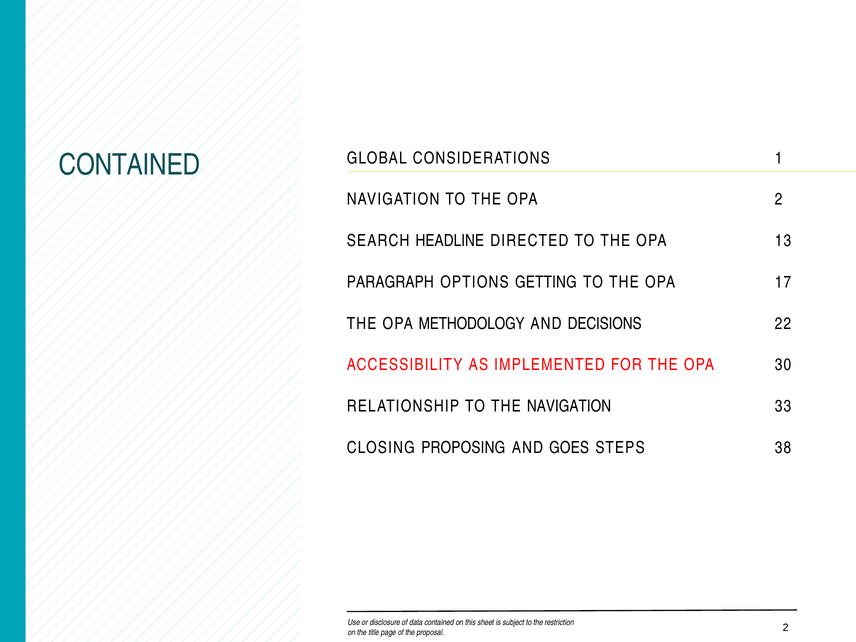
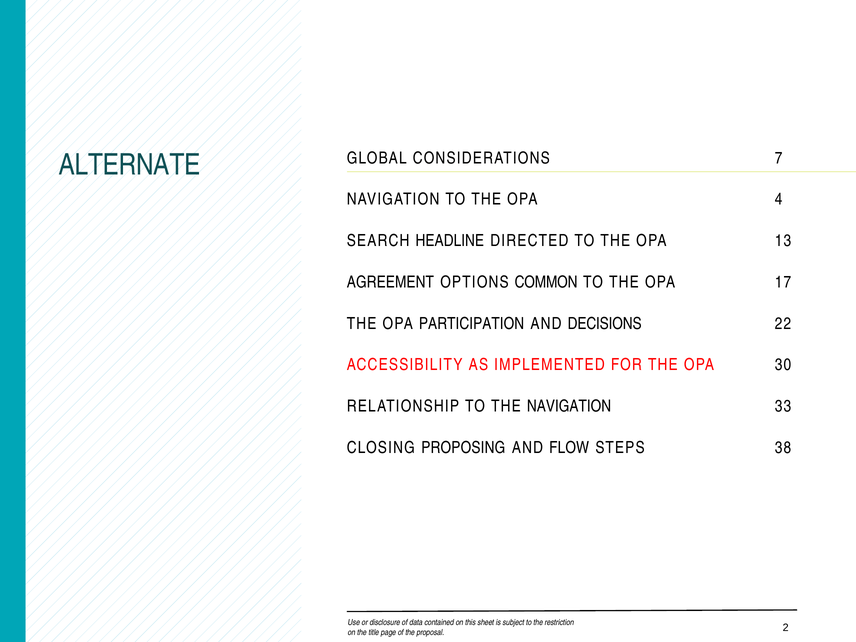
CONTAINED at (130, 165): CONTAINED -> ALTERNATE
1: 1 -> 7
OPA 2: 2 -> 4
PARAGRAPH: PARAGRAPH -> AGREEMENT
GETTING: GETTING -> COMMON
METHODOLOGY: METHODOLOGY -> PARTICIPATION
GOES: GOES -> FLOW
